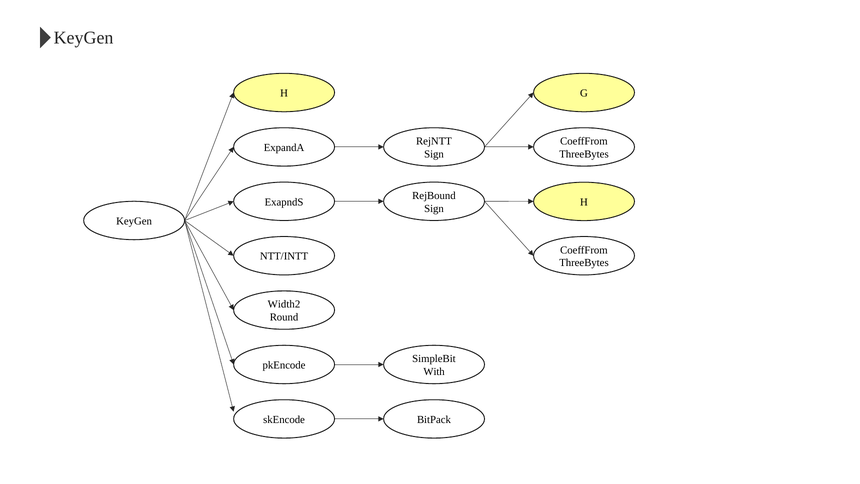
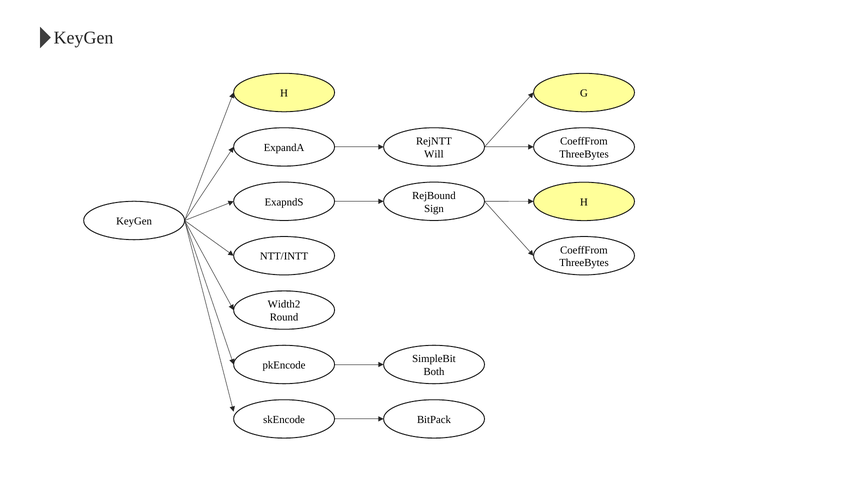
Sign at (434, 154): Sign -> Will
With: With -> Both
